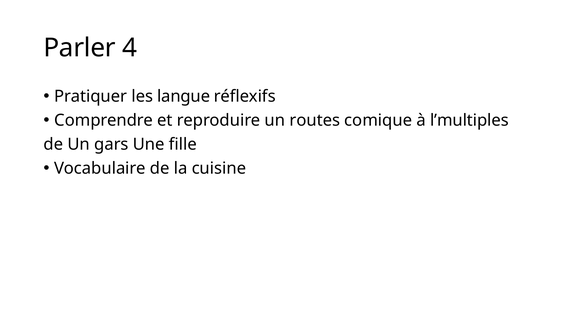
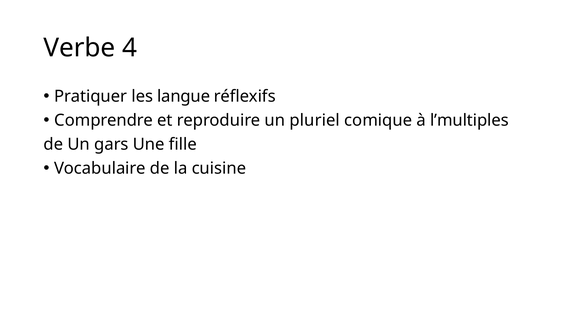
Parler: Parler -> Verbe
routes: routes -> pluriel
